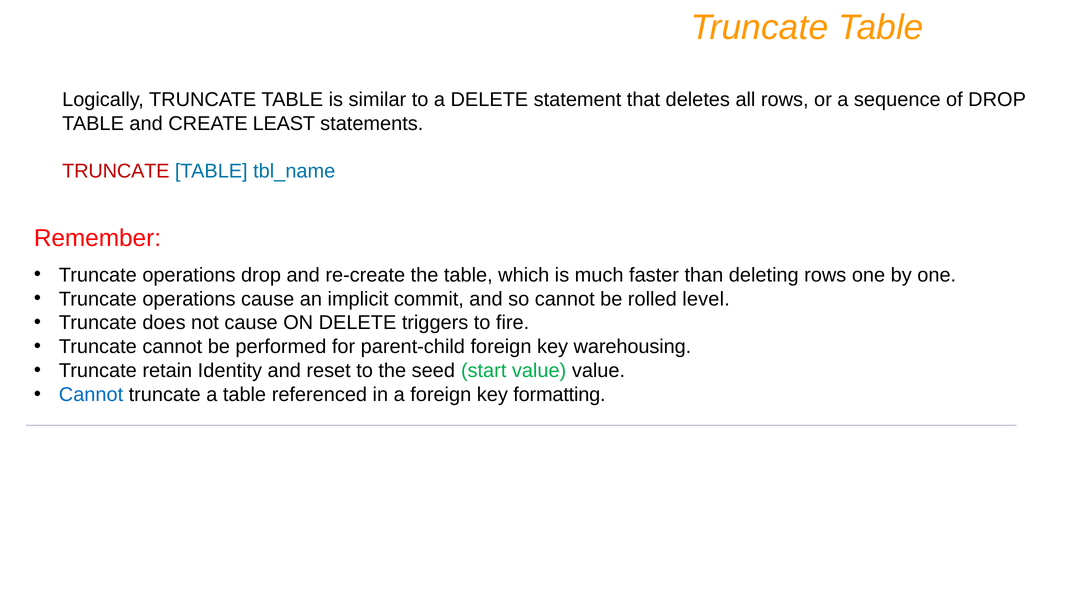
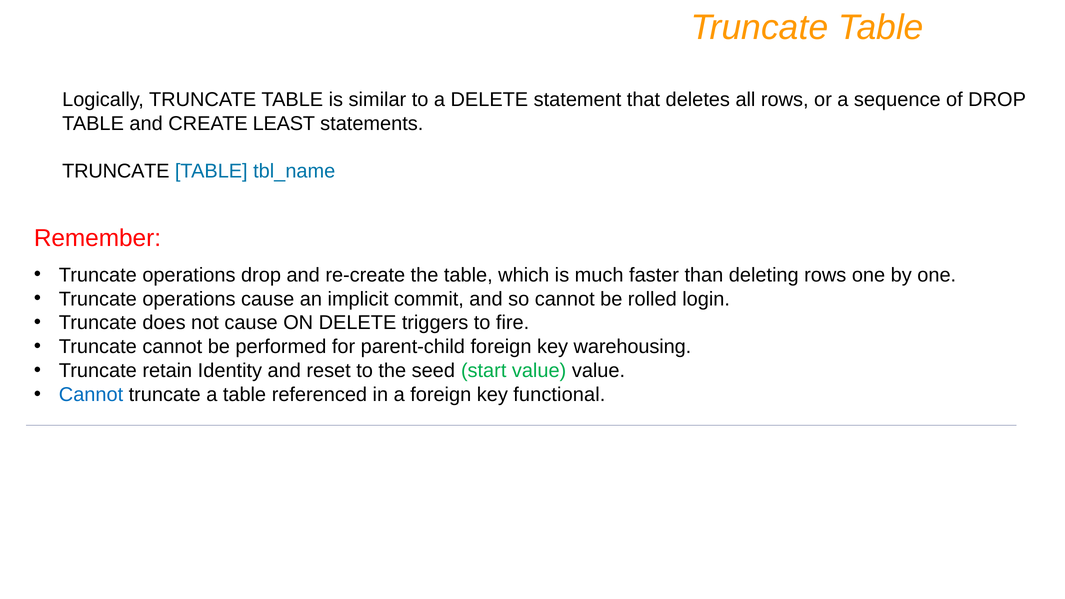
TRUNCATE at (116, 171) colour: red -> black
level: level -> login
formatting: formatting -> functional
